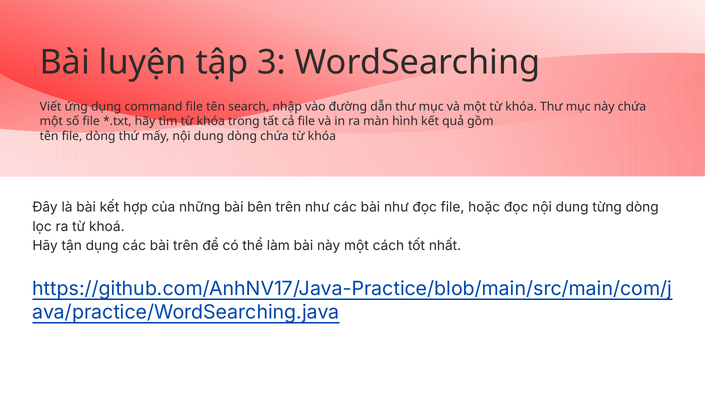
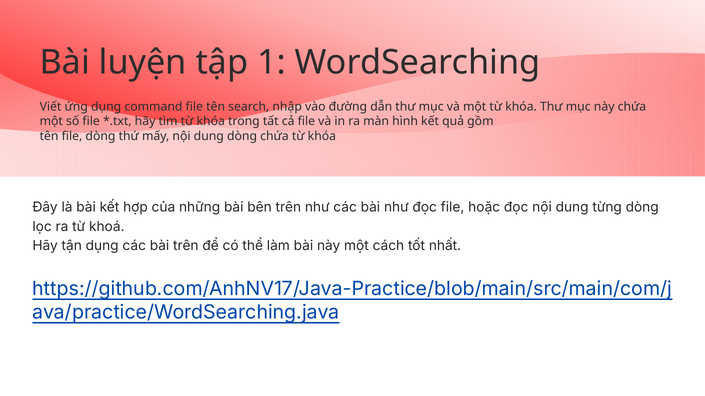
3: 3 -> 1
